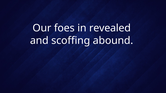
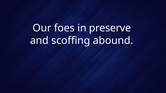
revealed: revealed -> preserve
